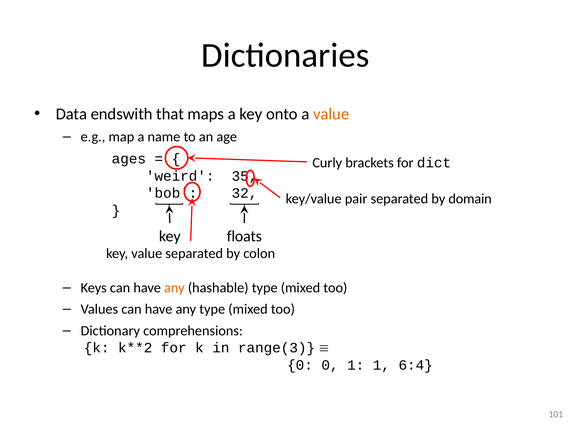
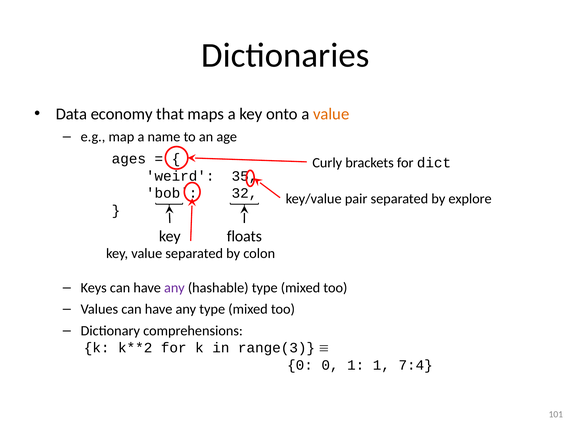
endswith: endswith -> economy
domain: domain -> explore
any at (174, 288) colour: orange -> purple
6:4: 6:4 -> 7:4
